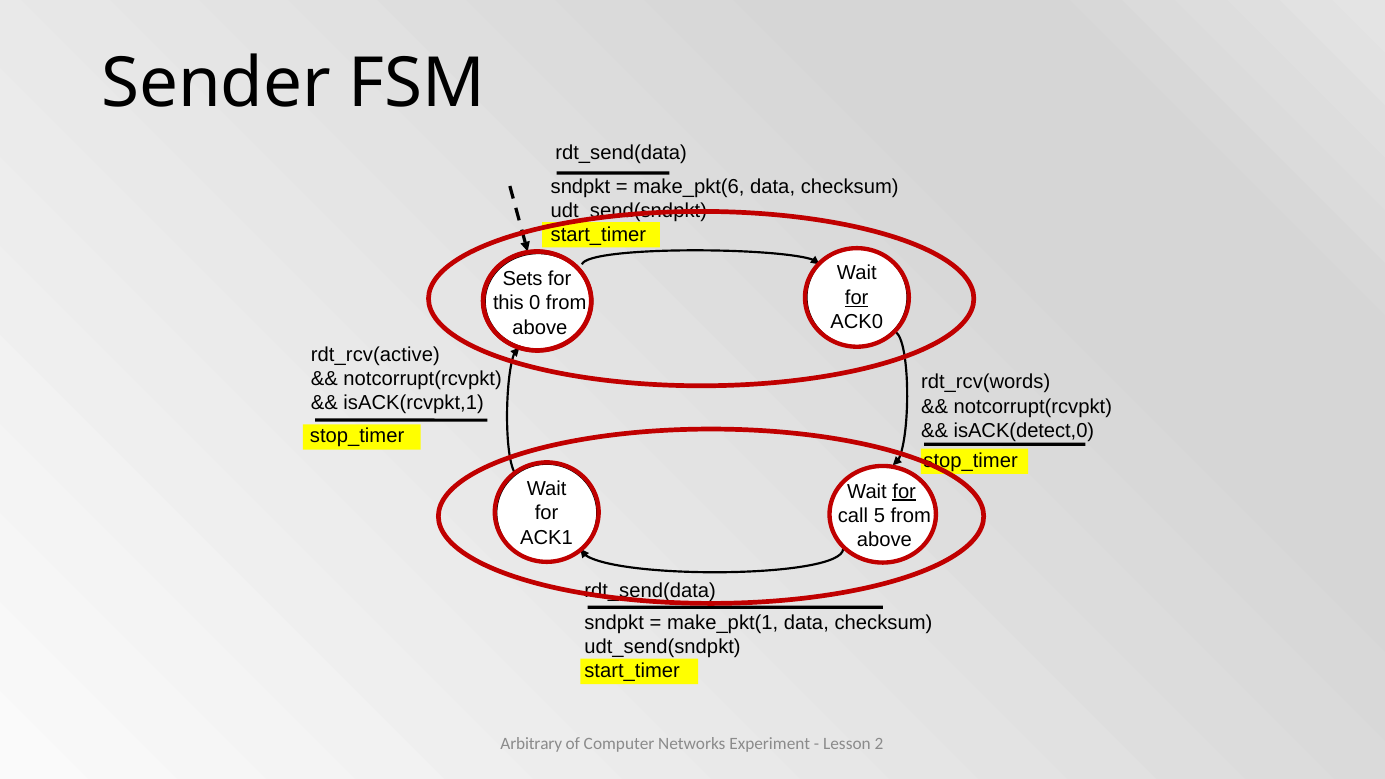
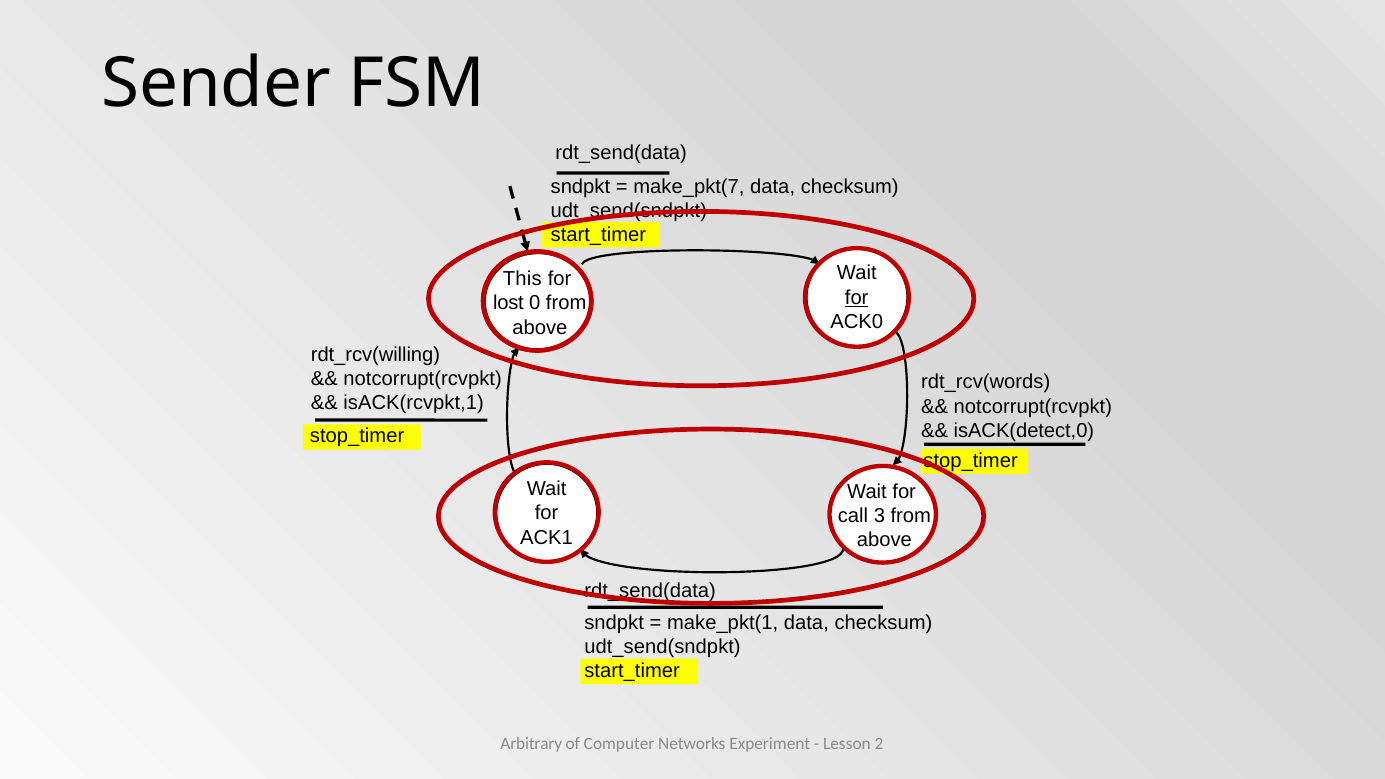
make_pkt(6: make_pkt(6 -> make_pkt(7
Sets: Sets -> This
this: this -> lost
rdt_rcv(active: rdt_rcv(active -> rdt_rcv(willing
for at (904, 491) underline: present -> none
5: 5 -> 3
